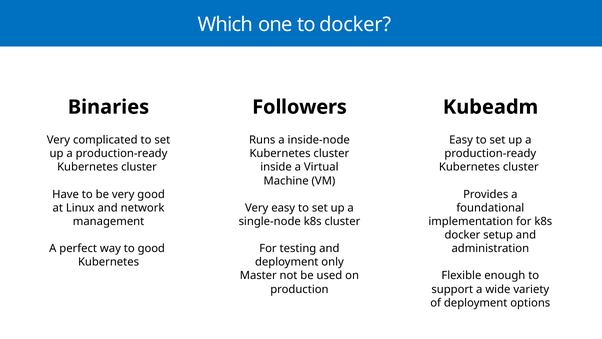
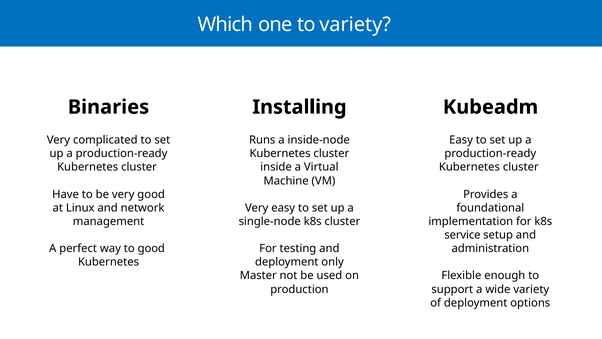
to docker: docker -> variety
Followers: Followers -> Installing
docker at (462, 235): docker -> service
